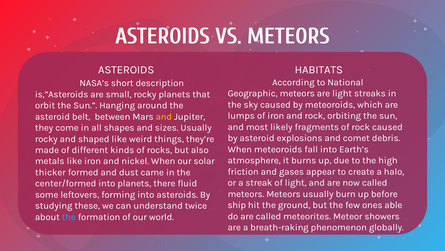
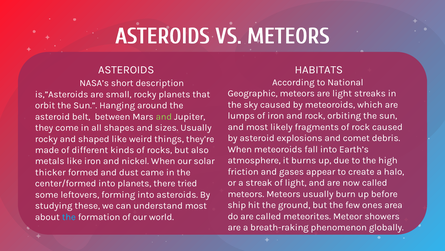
and at (164, 116) colour: yellow -> light green
fluid: fluid -> tried
able: able -> area
understand twice: twice -> most
